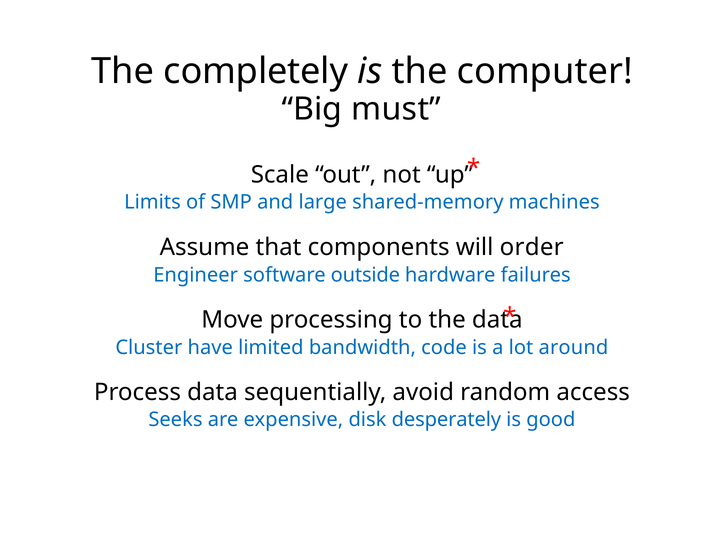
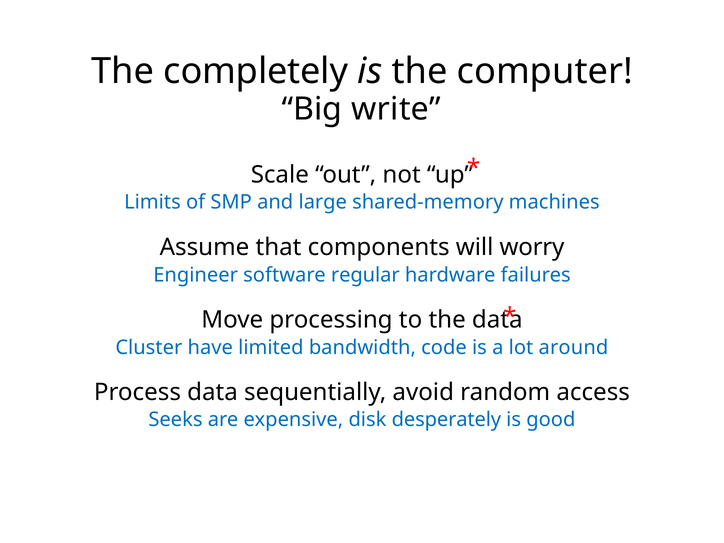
must: must -> write
order: order -> worry
outside: outside -> regular
